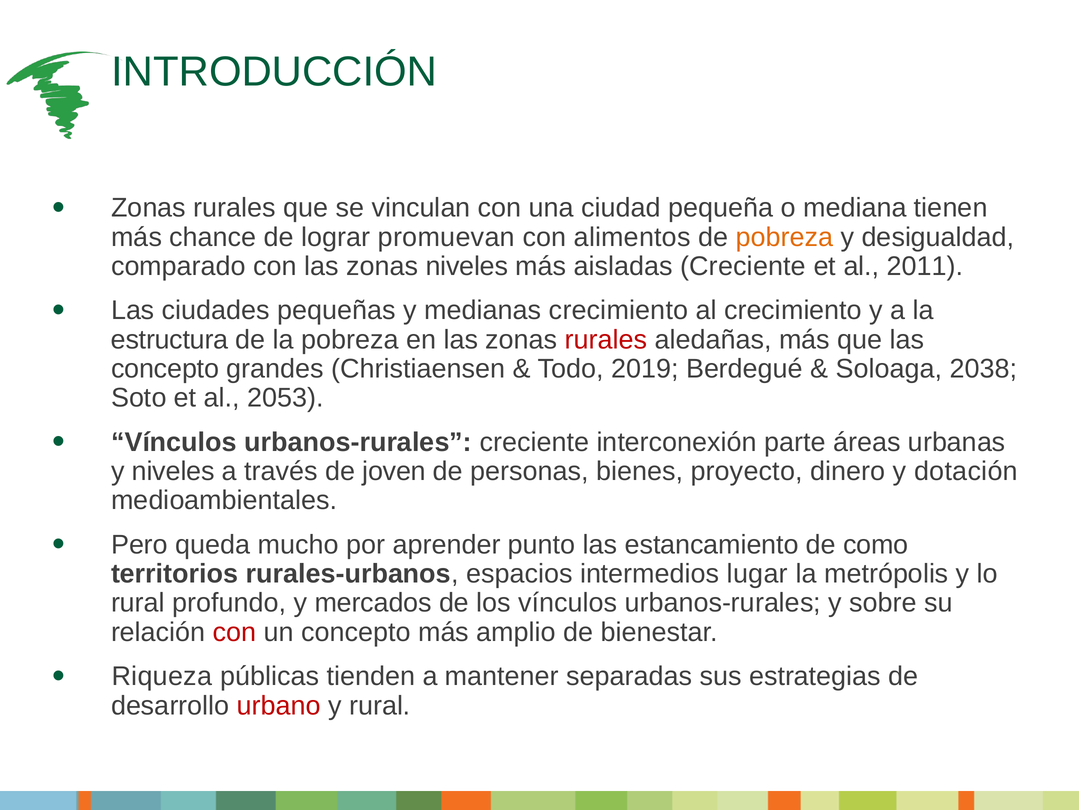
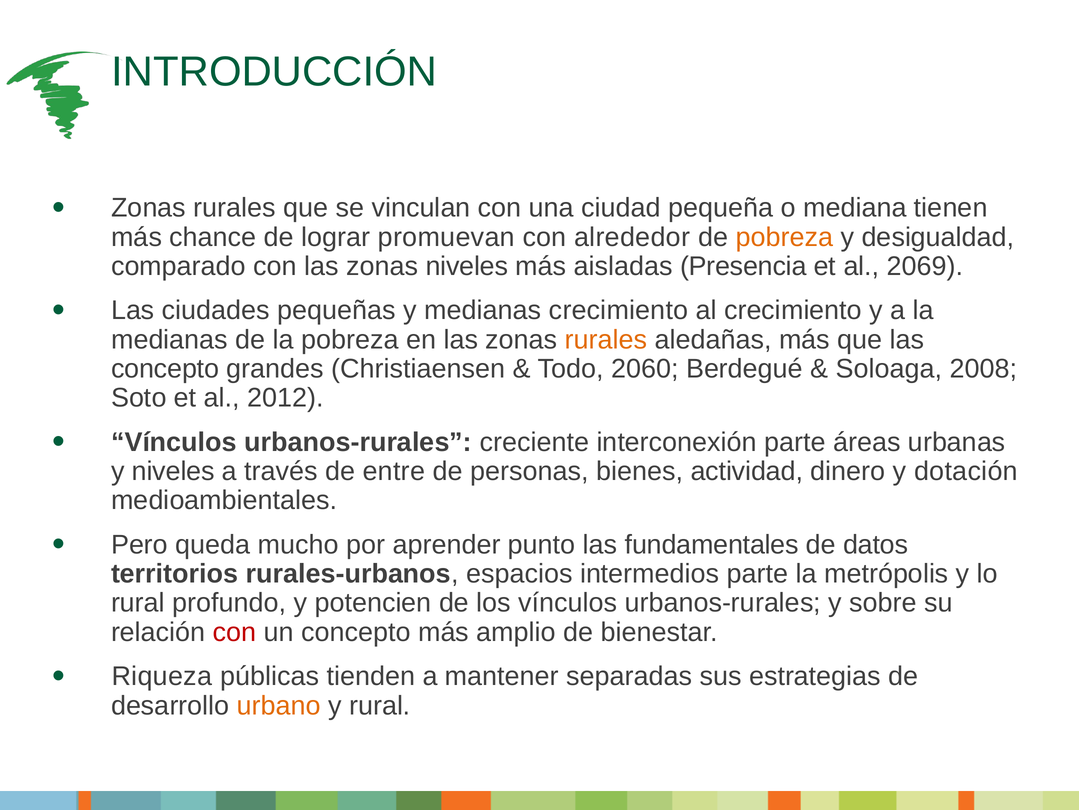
alimentos: alimentos -> alrededor
aisladas Creciente: Creciente -> Presencia
2011: 2011 -> 2069
estructura at (170, 339): estructura -> medianas
rurales at (606, 339) colour: red -> orange
2019: 2019 -> 2060
2038: 2038 -> 2008
2053: 2053 -> 2012
joven: joven -> entre
proyecto: proyecto -> actividad
estancamiento: estancamiento -> fundamentales
como: como -> datos
intermedios lugar: lugar -> parte
mercados: mercados -> potencien
urbano colour: red -> orange
